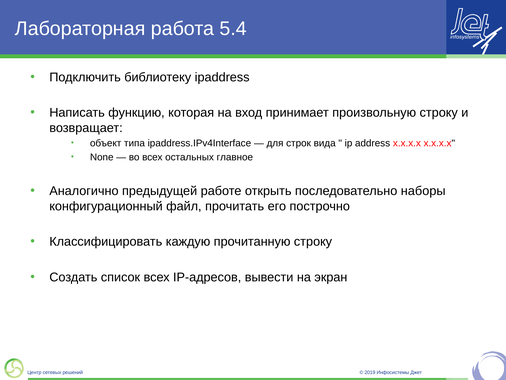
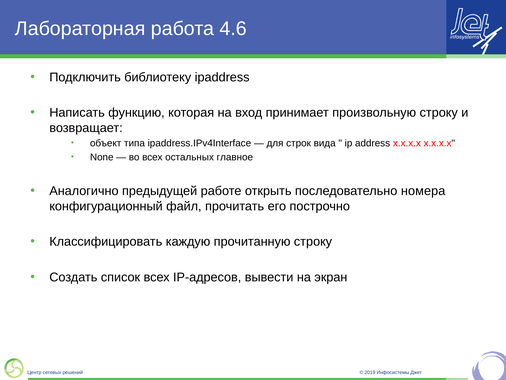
5.4: 5.4 -> 4.6
наборы: наборы -> номера
